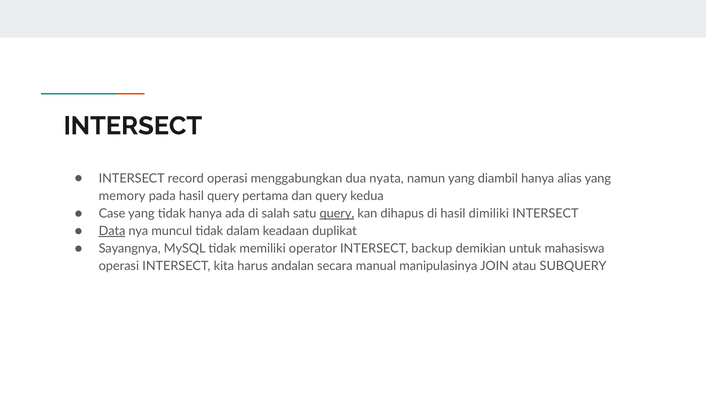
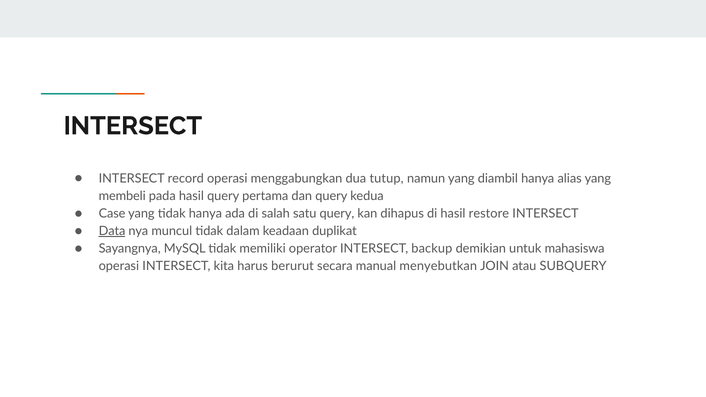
nyata: nyata -> tutup
memory: memory -> membeli
query at (337, 214) underline: present -> none
dimiliki: dimiliki -> restore
andalan: andalan -> berurut
manipulasinya: manipulasinya -> menyebutkan
